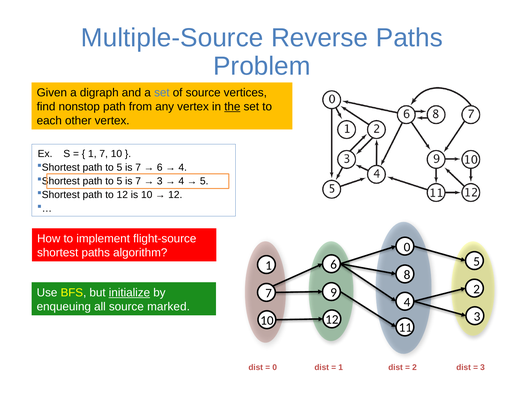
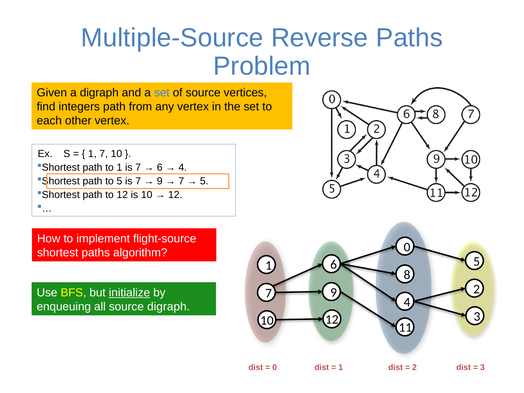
nonstop: nonstop -> integers
the underline: present -> none
5 at (119, 167): 5 -> 1
3 at (160, 181): 3 -> 9
4 at (181, 181): 4 -> 7
source marked: marked -> digraph
